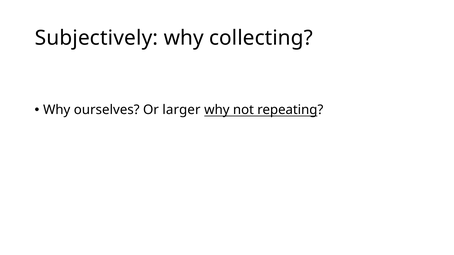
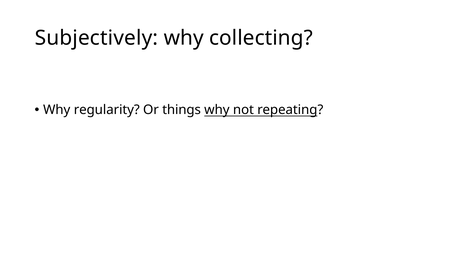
ourselves: ourselves -> regularity
larger: larger -> things
